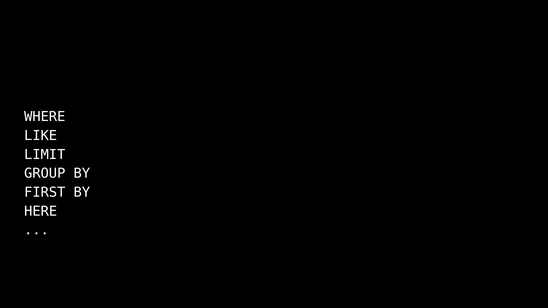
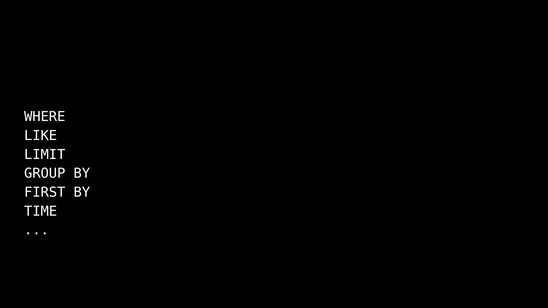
HERE: HERE -> TIME
